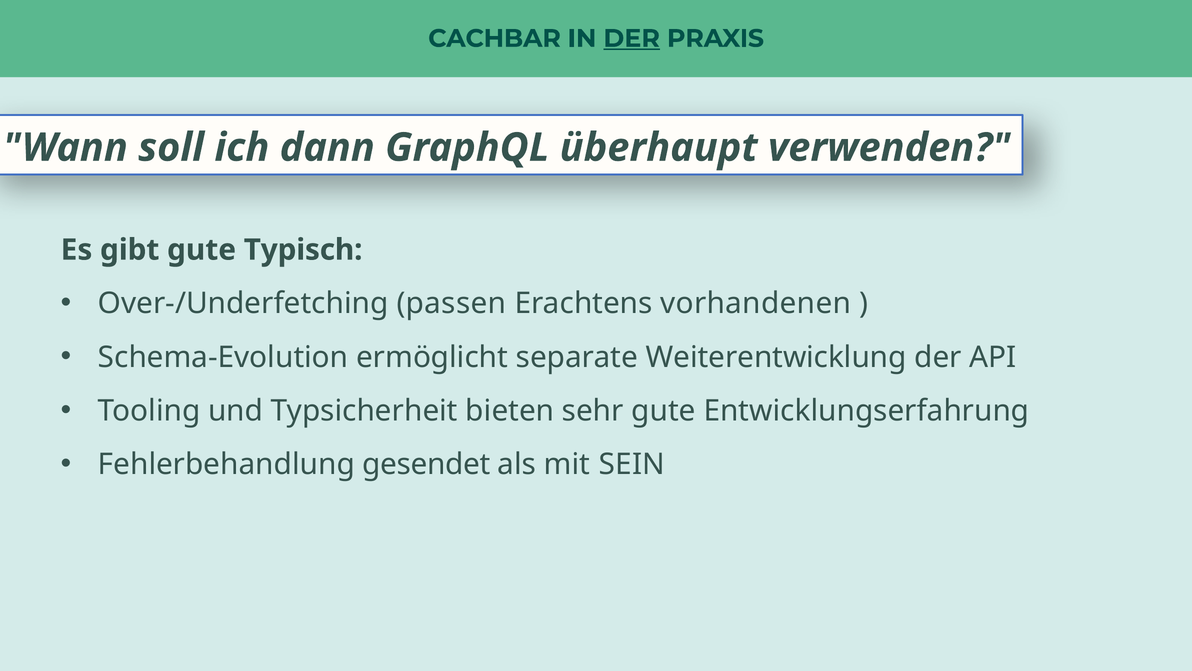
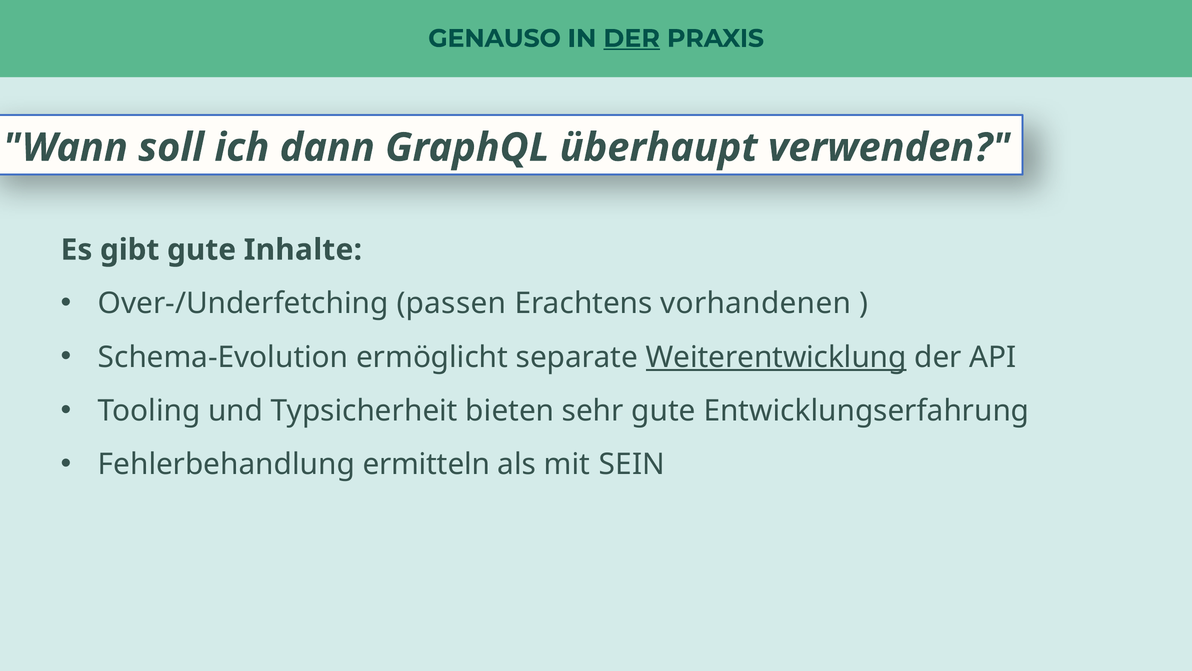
CACHBAR: CACHBAR -> GENAUSO
Typisch: Typisch -> Inhalte
Weiterentwicklung underline: none -> present
gesendet: gesendet -> ermitteln
